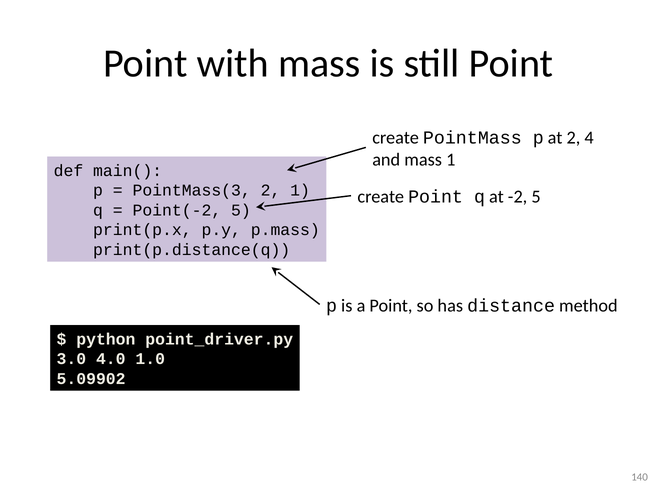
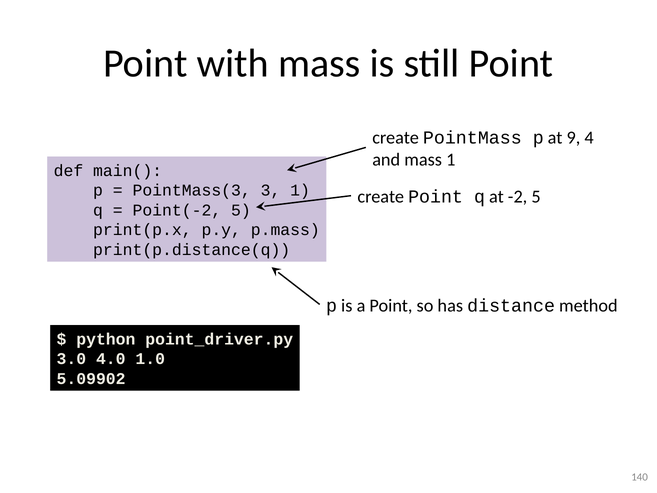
at 2: 2 -> 9
PointMass(3 2: 2 -> 3
